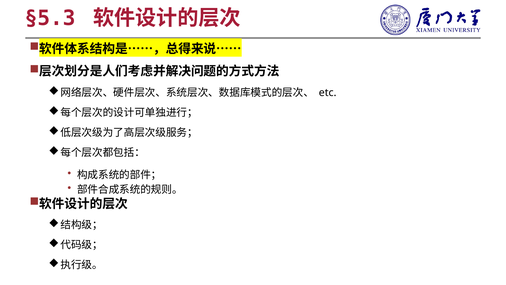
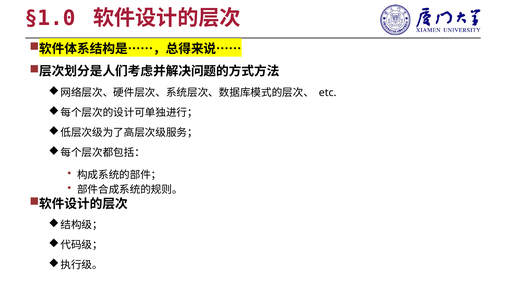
§5.3: §5.3 -> §1.0
